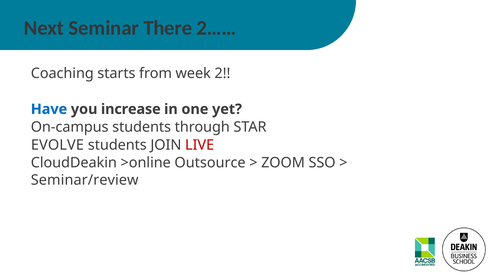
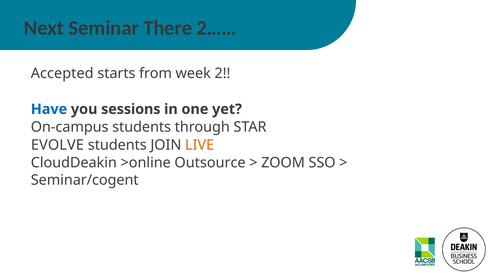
Coaching: Coaching -> Accepted
increase: increase -> sessions
LIVE colour: red -> orange
Seminar/review: Seminar/review -> Seminar/cogent
